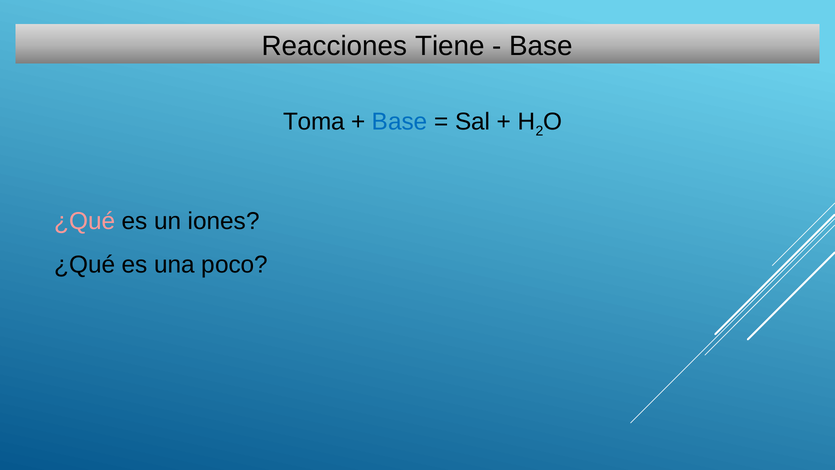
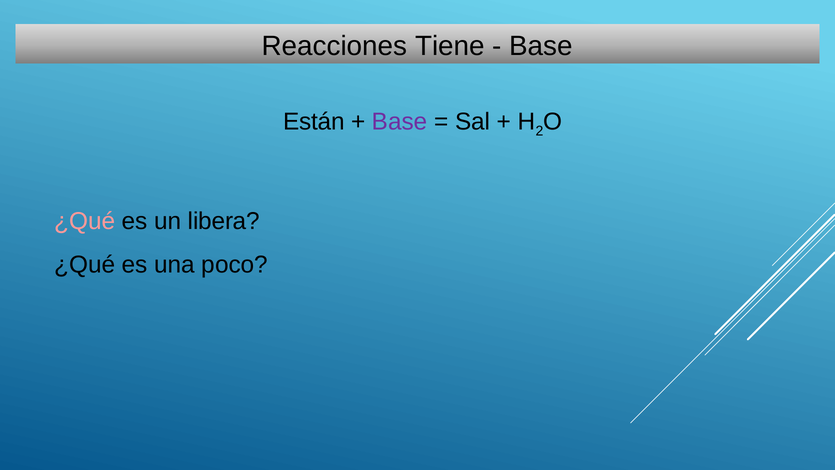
Toma: Toma -> Están
Base at (400, 122) colour: blue -> purple
iones: iones -> libera
